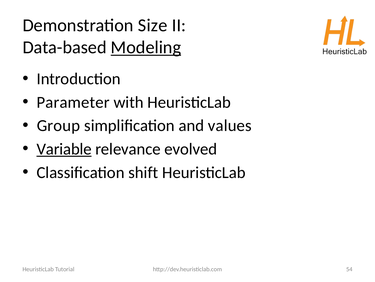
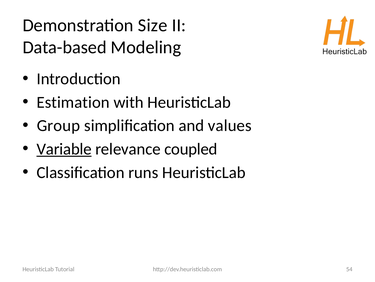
Modeling underline: present -> none
Parameter: Parameter -> Estimation
evolved: evolved -> coupled
shift: shift -> runs
